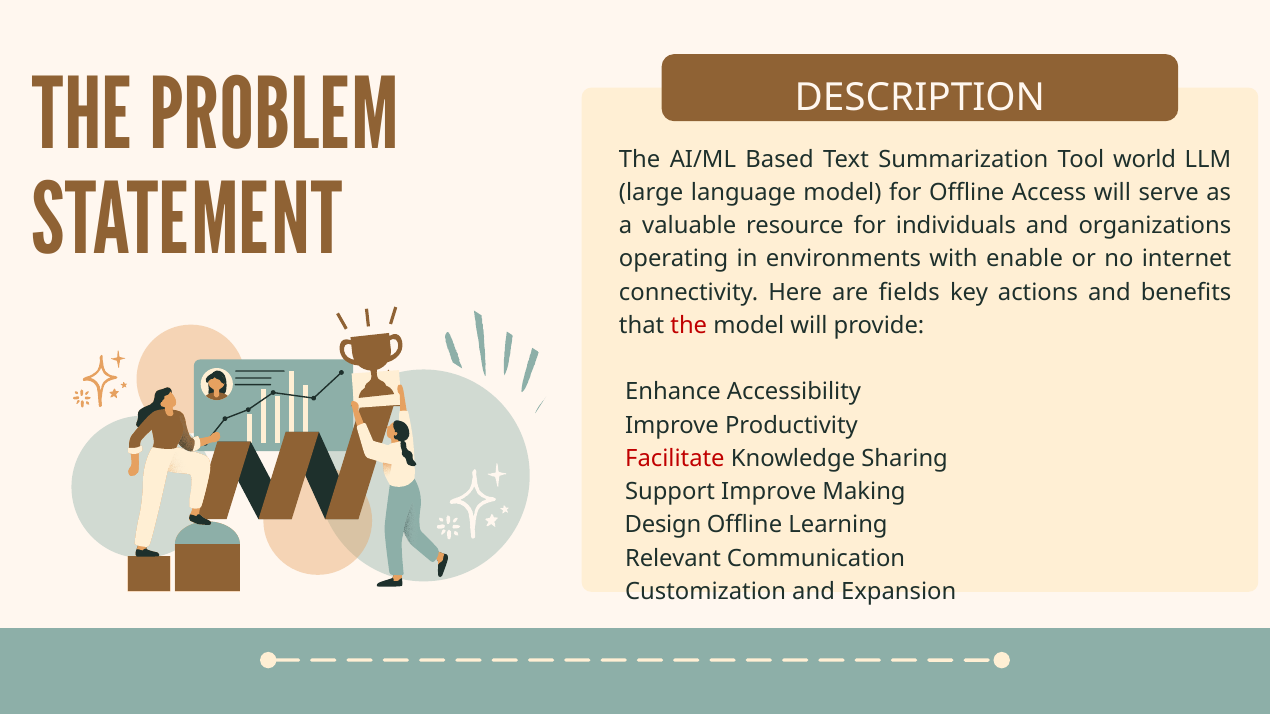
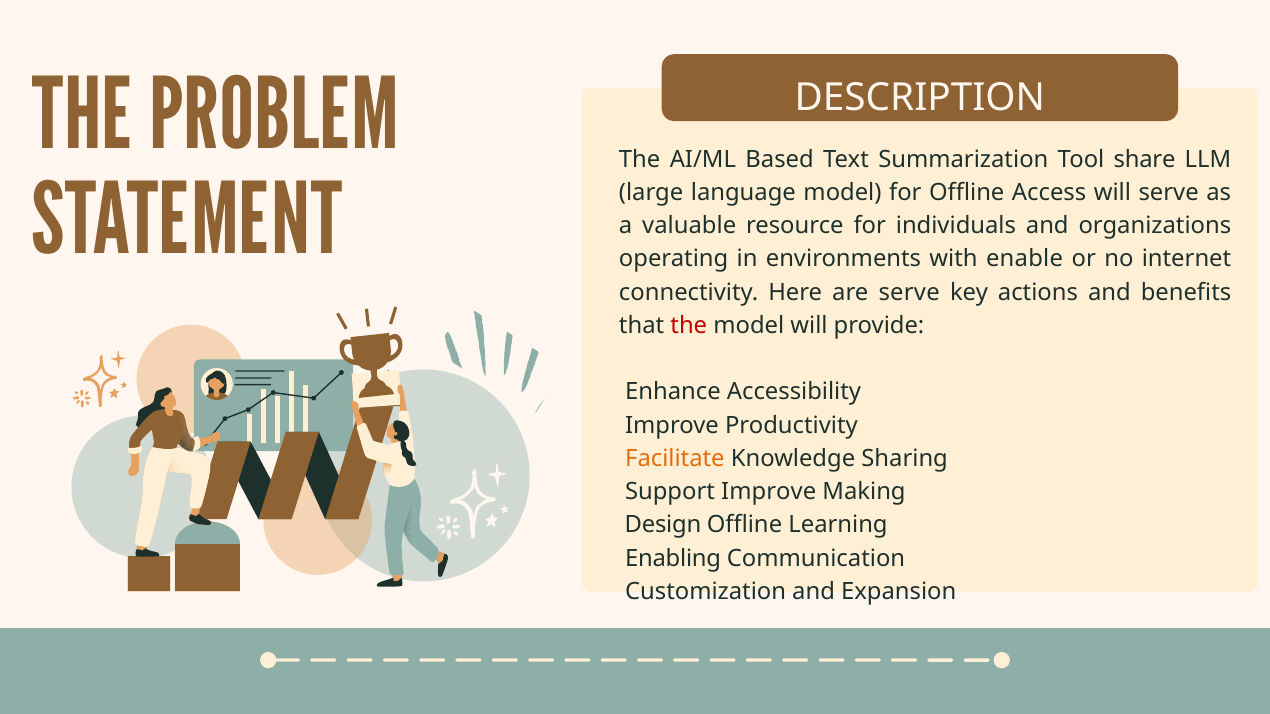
world: world -> share
are fields: fields -> serve
Facilitate colour: red -> orange
Relevant: Relevant -> Enabling
